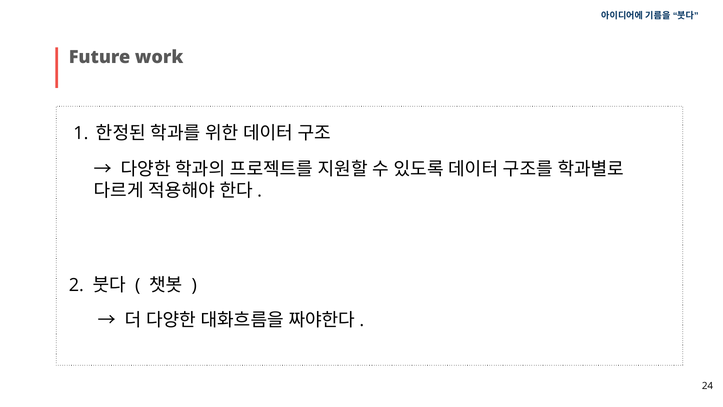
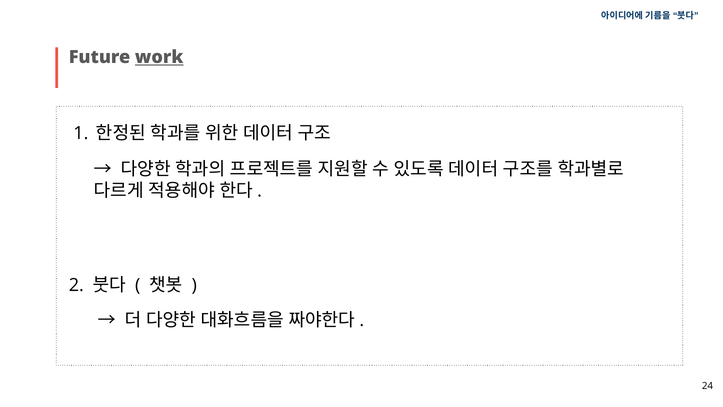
work underline: none -> present
